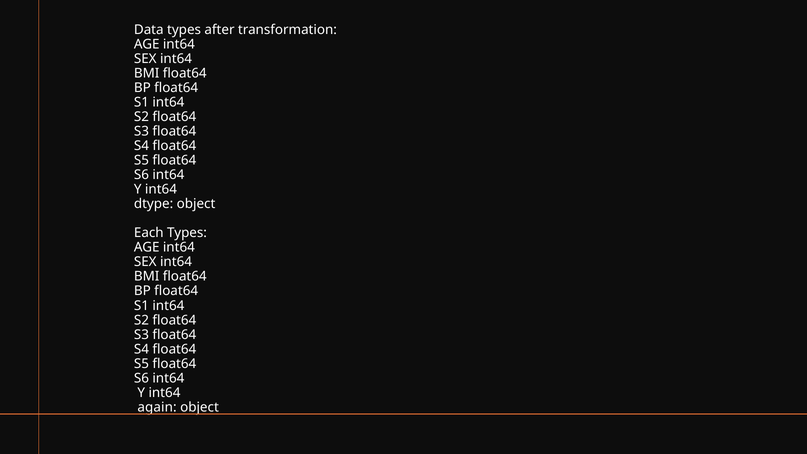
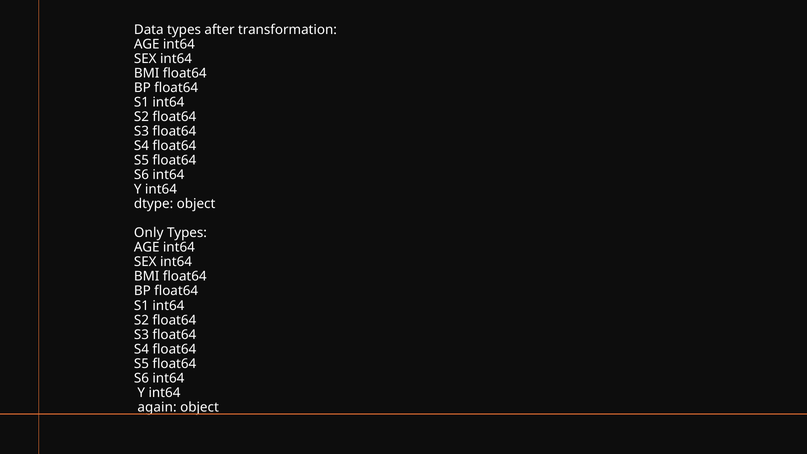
Each: Each -> Only
